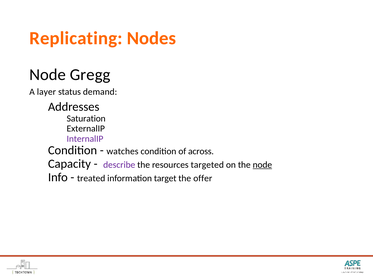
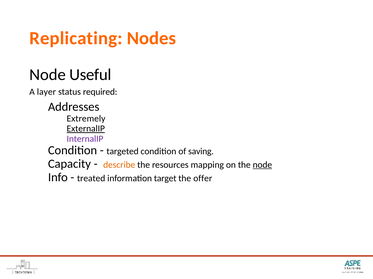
Gregg: Gregg -> Useful
demand: demand -> required
Saturation: Saturation -> Extremely
ExternalIP underline: none -> present
watches: watches -> targeted
across: across -> saving
describe colour: purple -> orange
targeted: targeted -> mapping
